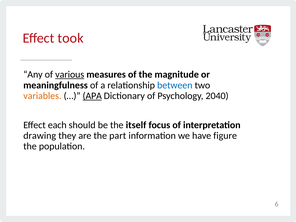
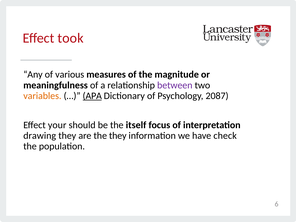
various underline: present -> none
between colour: blue -> purple
2040: 2040 -> 2087
each: each -> your
the part: part -> they
figure: figure -> check
